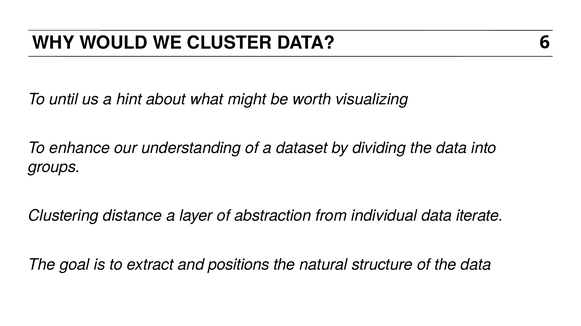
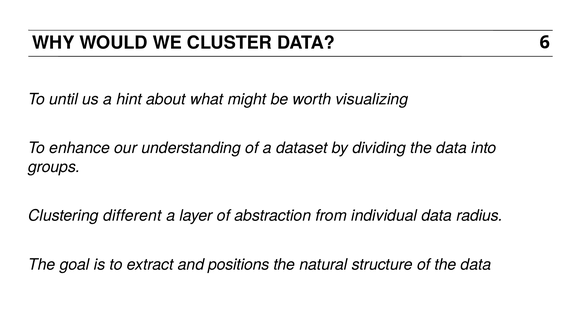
distance: distance -> different
iterate: iterate -> radius
